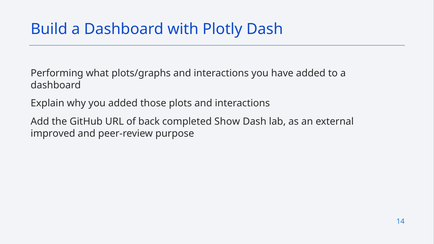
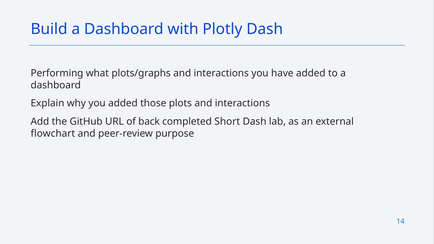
Show: Show -> Short
improved: improved -> flowchart
